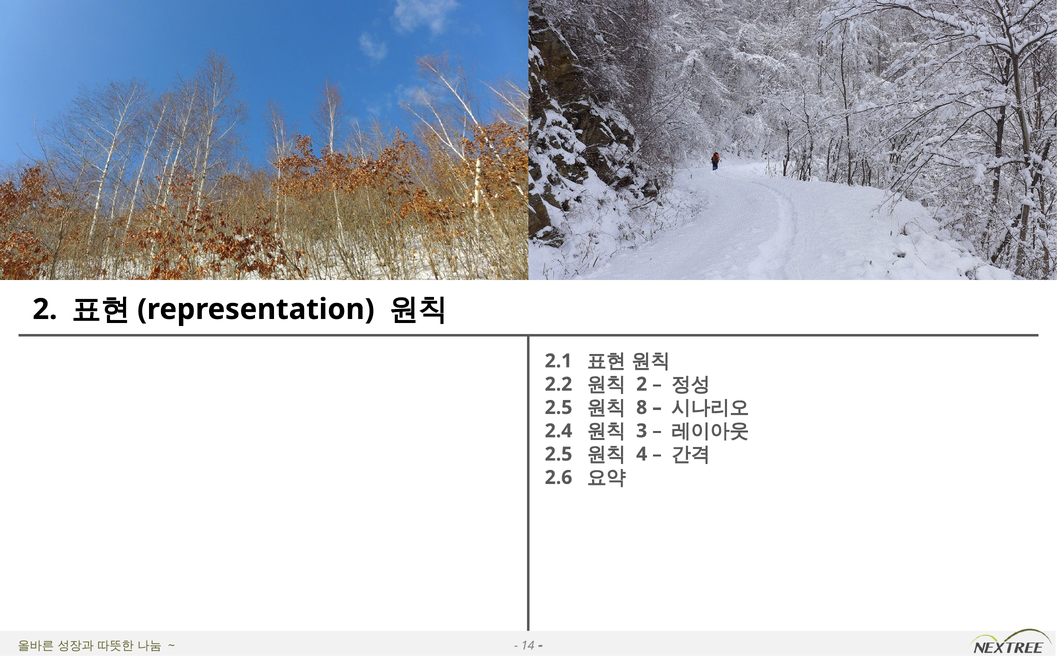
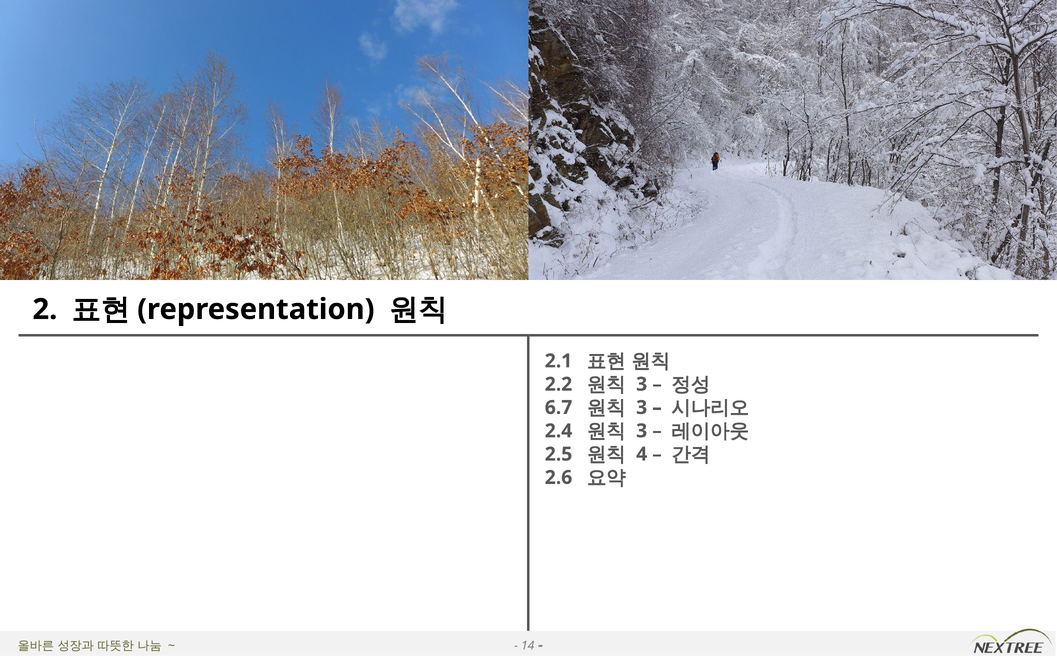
2 at (642, 384): 2 -> 3
2.5 at (559, 408): 2.5 -> 6.7
8 at (642, 408): 8 -> 3
